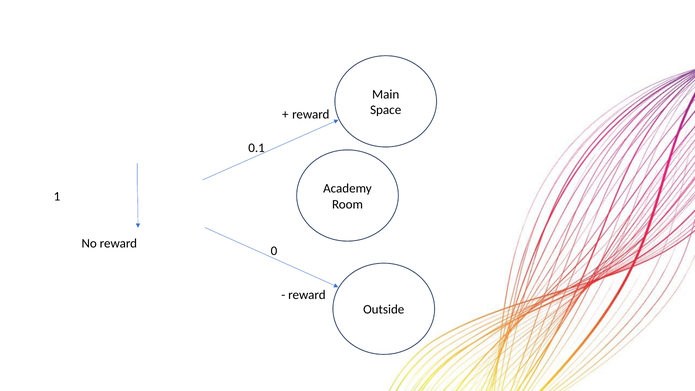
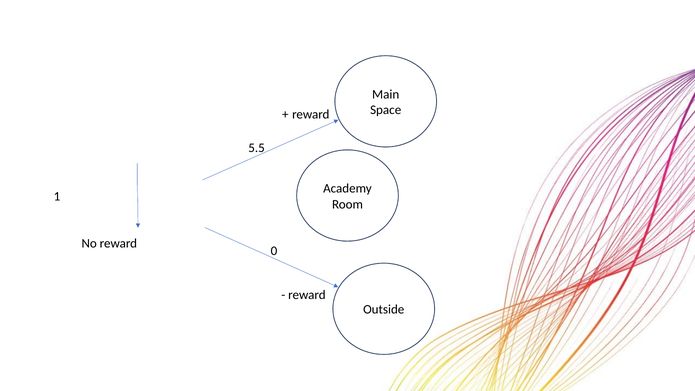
0.1: 0.1 -> 5.5
